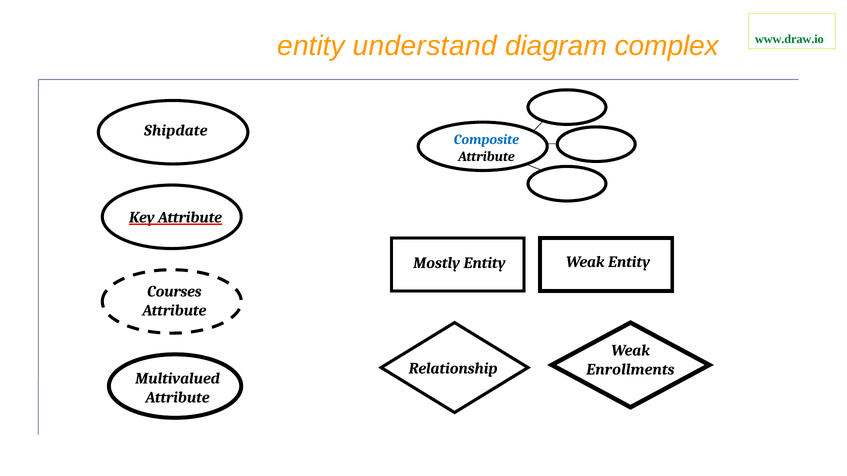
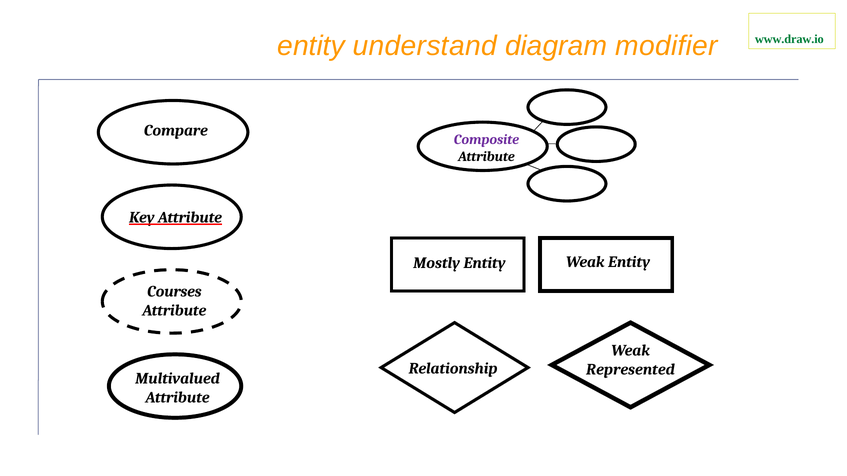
complex: complex -> modifier
Shipdate: Shipdate -> Compare
Composite colour: blue -> purple
Enrollments: Enrollments -> Represented
